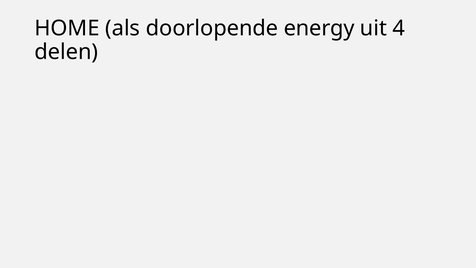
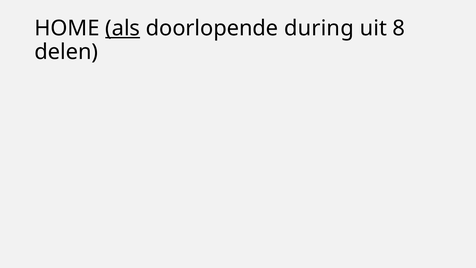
als underline: none -> present
energy: energy -> during
4: 4 -> 8
